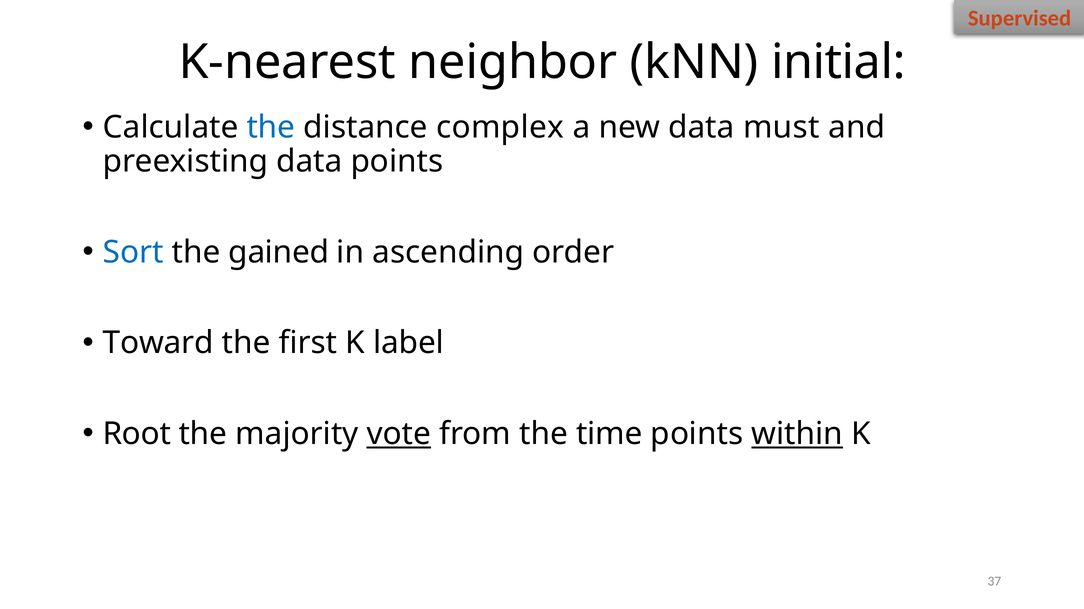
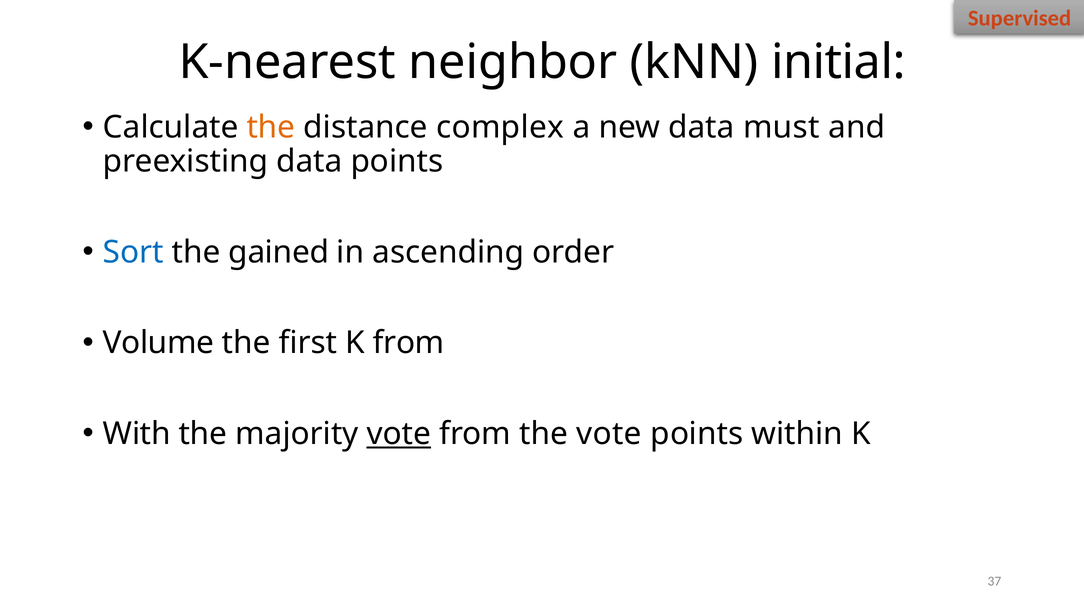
the at (271, 127) colour: blue -> orange
Toward: Toward -> Volume
K label: label -> from
Root: Root -> With
the time: time -> vote
within underline: present -> none
